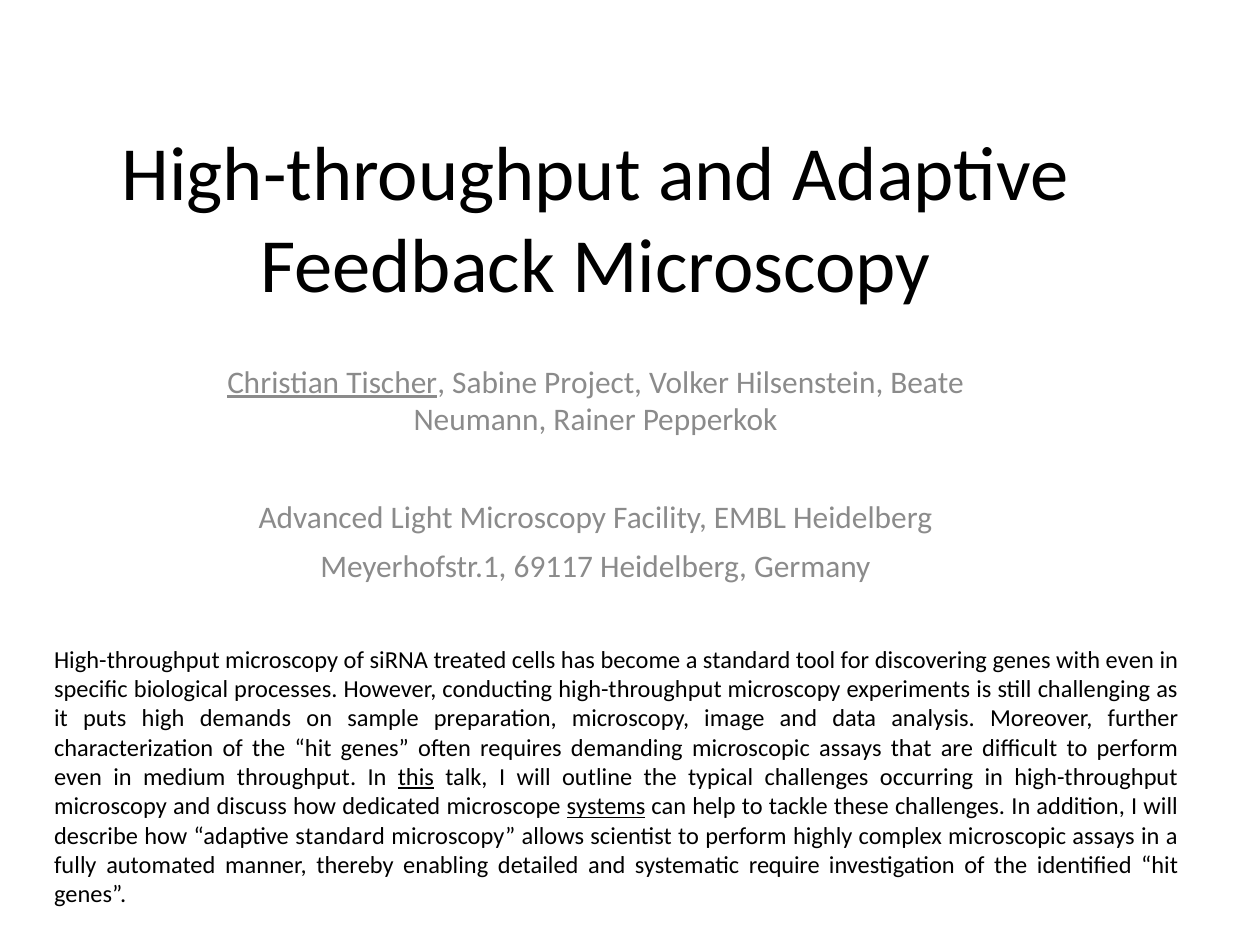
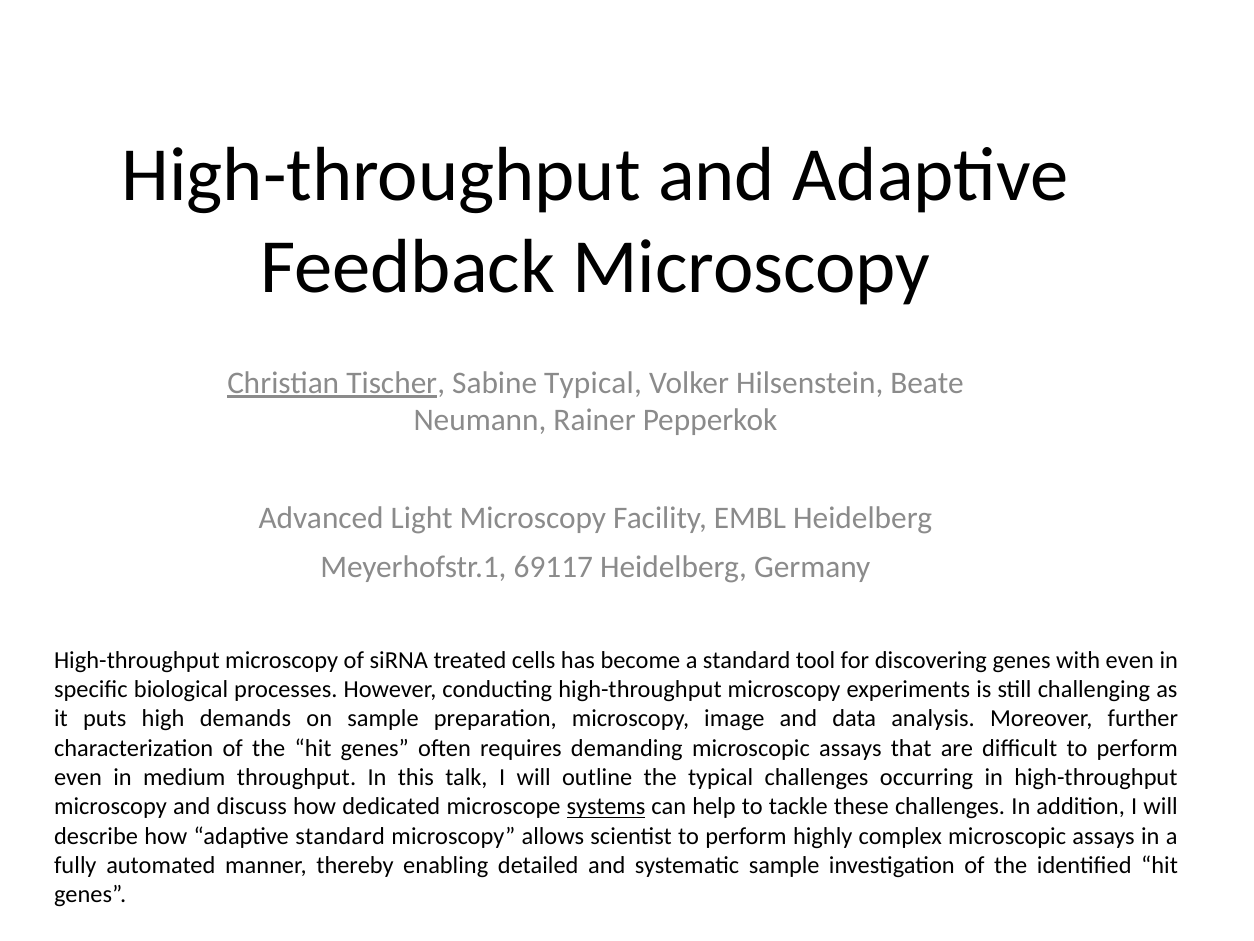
Sabine Project: Project -> Typical
this underline: present -> none
systematic require: require -> sample
